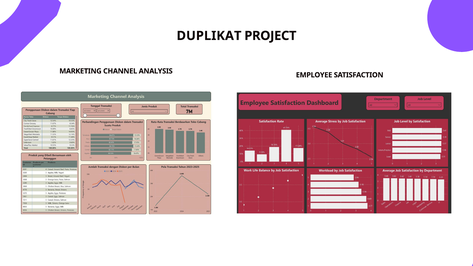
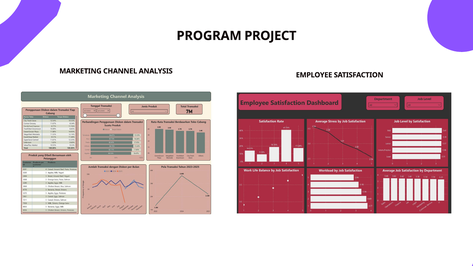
DUPLIKAT: DUPLIKAT -> PROGRAM
